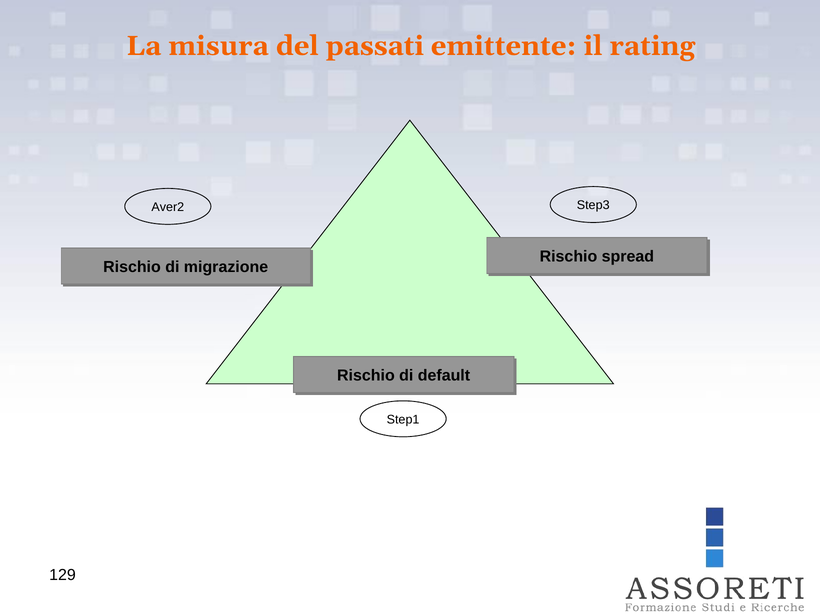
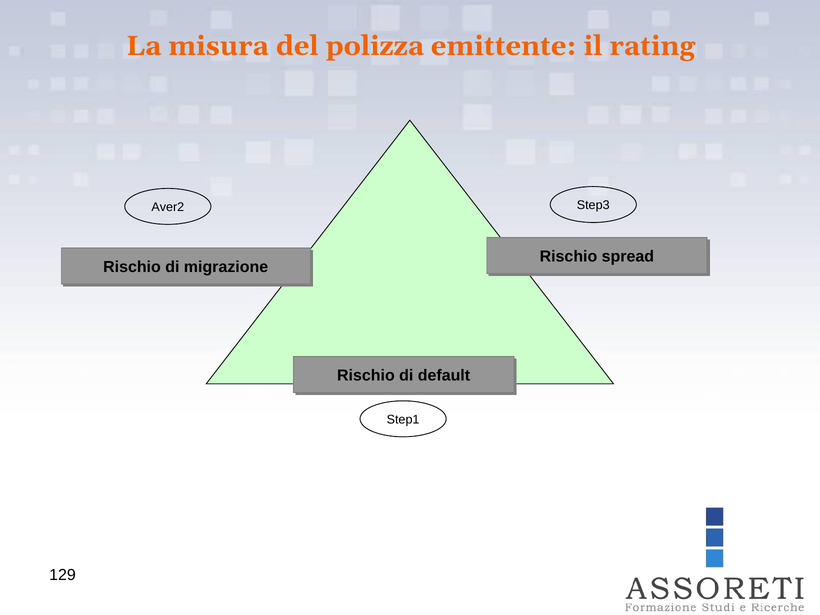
passati: passati -> polizza
